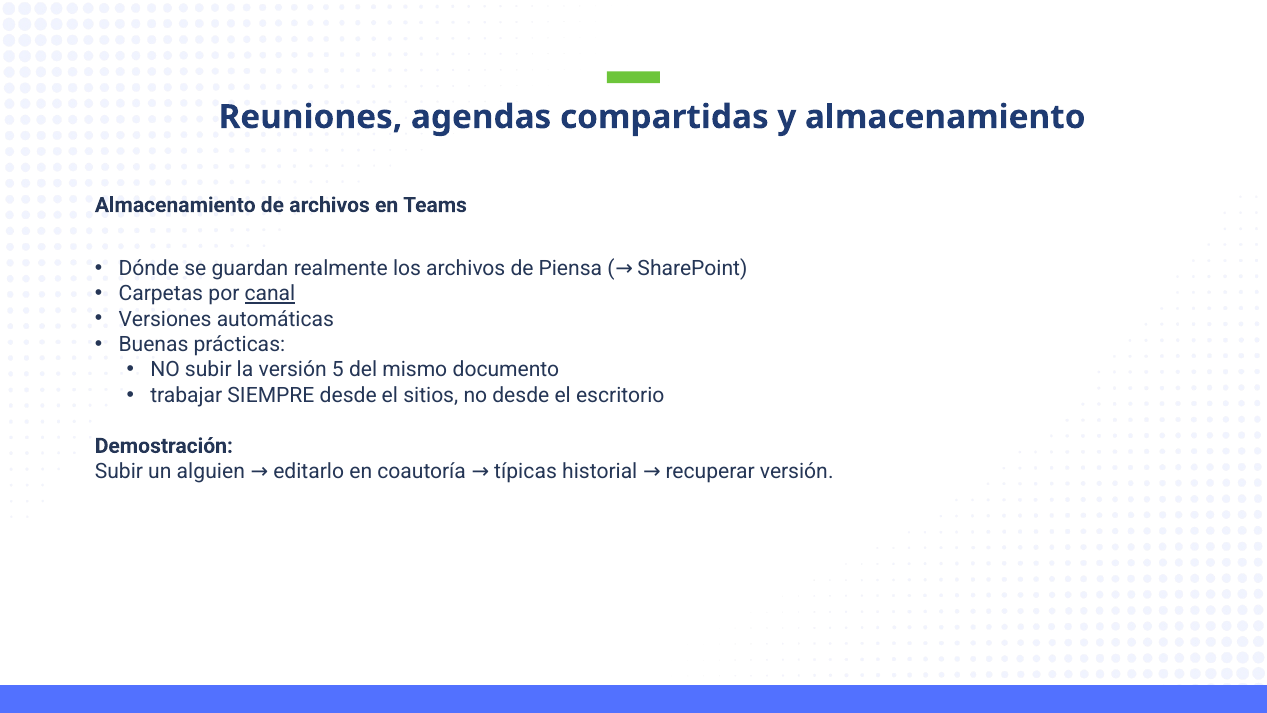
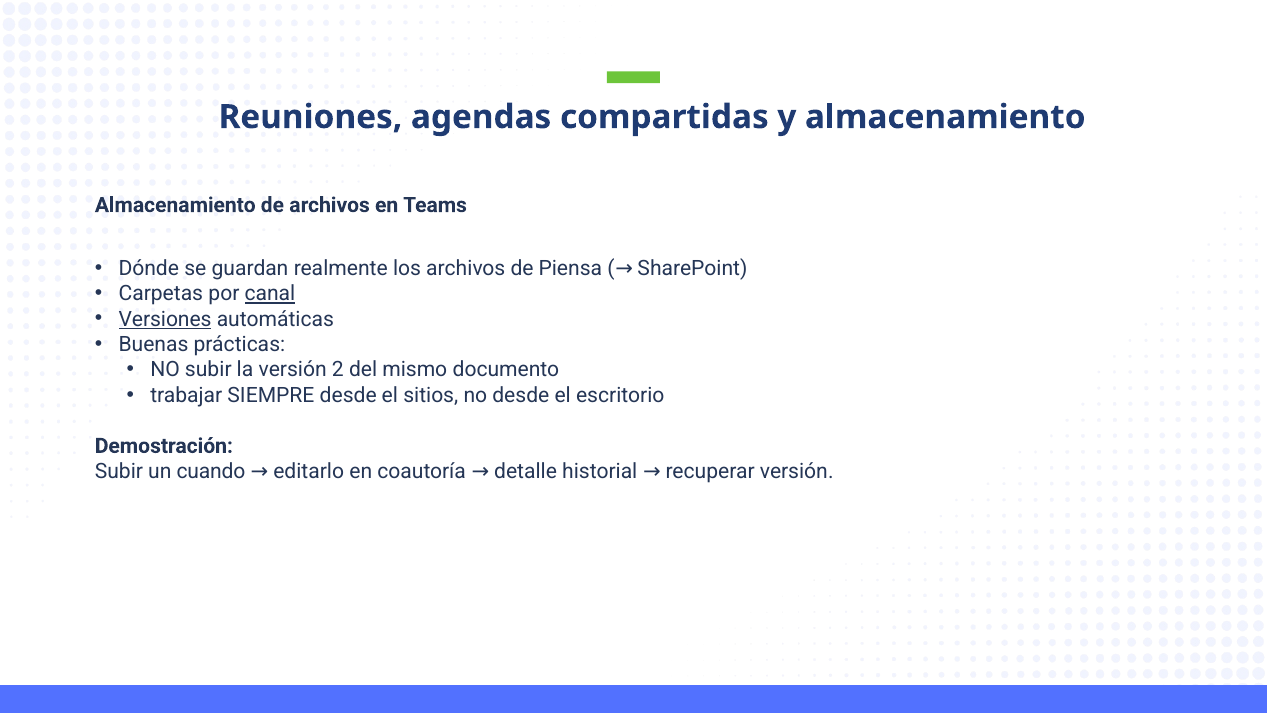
Versiones underline: none -> present
5: 5 -> 2
alguien: alguien -> cuando
típicas: típicas -> detalle
